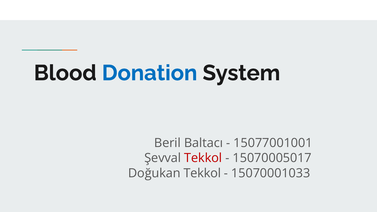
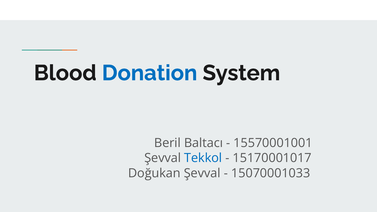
15077001001: 15077001001 -> 15570001001
Tekkol at (203, 158) colour: red -> blue
15070005017: 15070005017 -> 15170001017
Doğukan Tekkol: Tekkol -> Şevval
